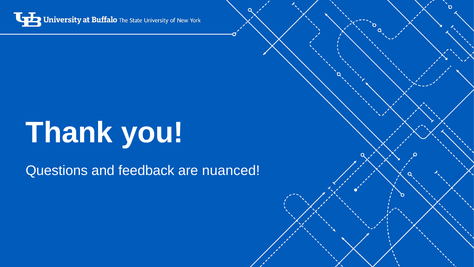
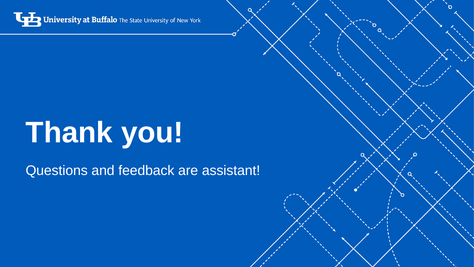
nuanced: nuanced -> assistant
